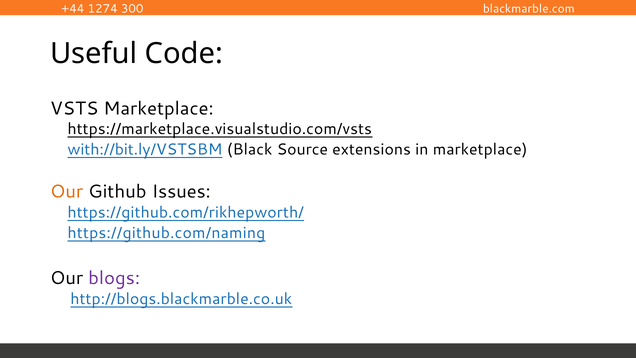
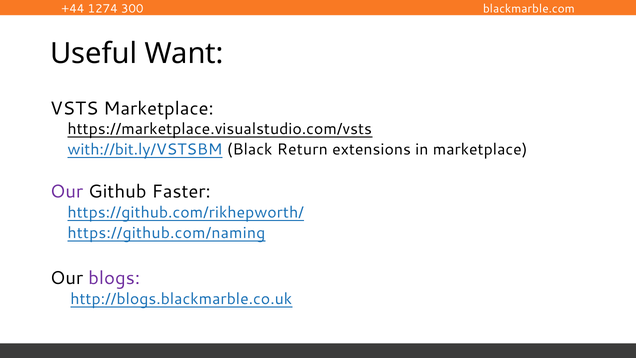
Code: Code -> Want
Source: Source -> Return
Our at (67, 192) colour: orange -> purple
Issues: Issues -> Faster
